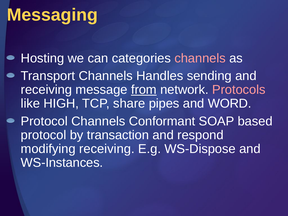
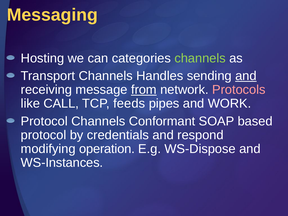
channels at (200, 58) colour: pink -> light green
and at (246, 76) underline: none -> present
HIGH: HIGH -> CALL
share: share -> feeds
WORD: WORD -> WORK
transaction: transaction -> credentials
modifying receiving: receiving -> operation
